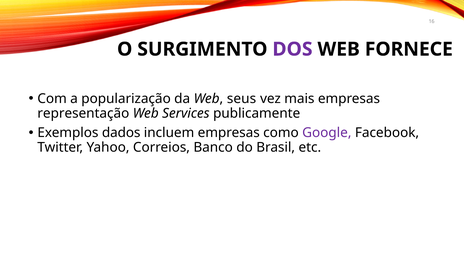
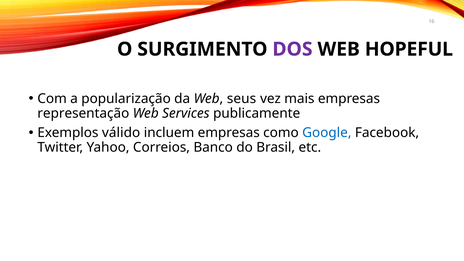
FORNECE: FORNECE -> HOPEFUL
dados: dados -> válido
Google colour: purple -> blue
